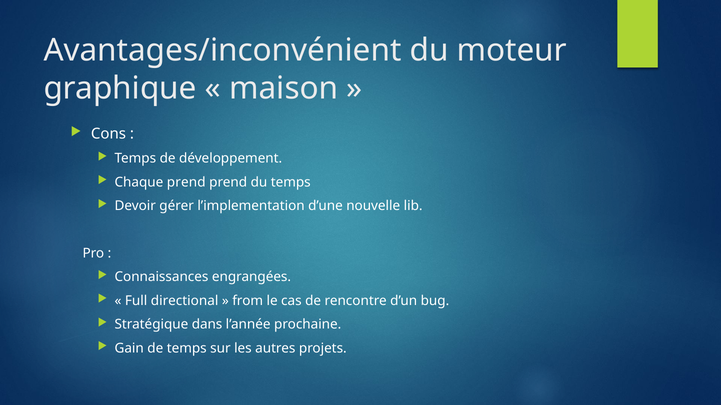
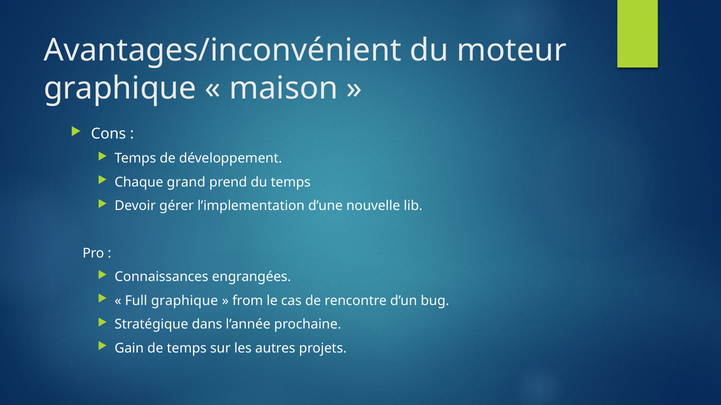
Chaque prend: prend -> grand
Full directional: directional -> graphique
